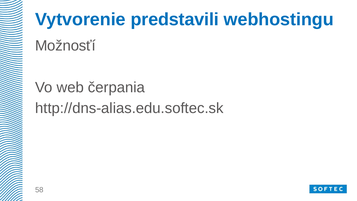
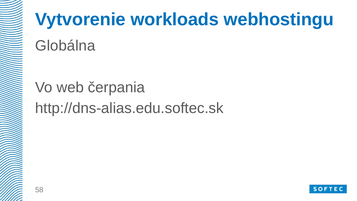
predstavili: predstavili -> workloads
Možnosťí: Možnosťí -> Globálna
